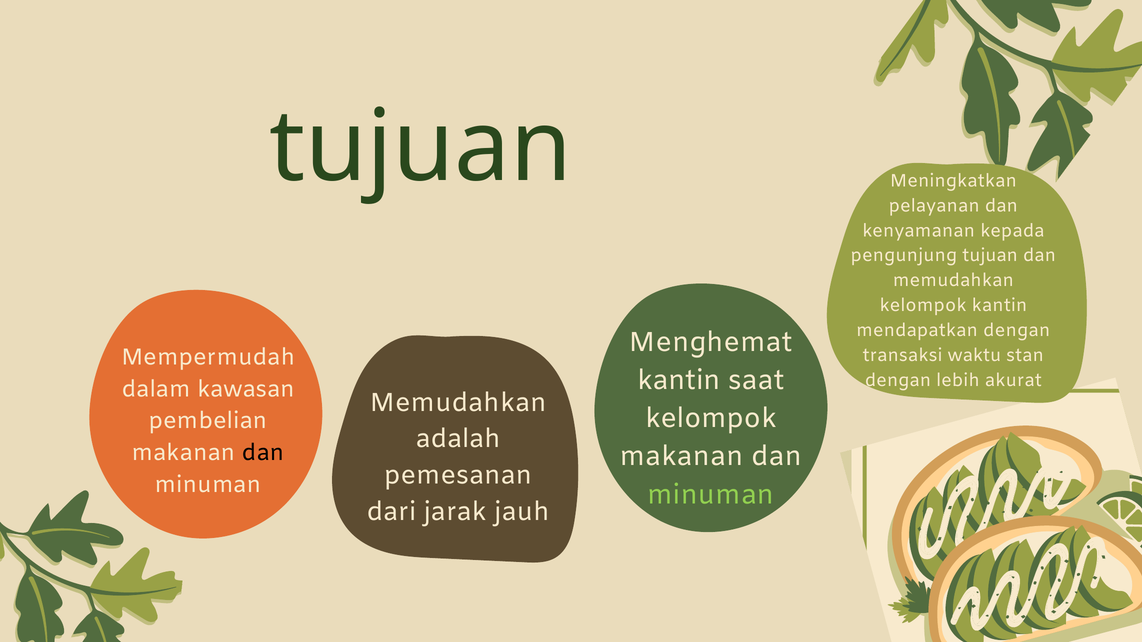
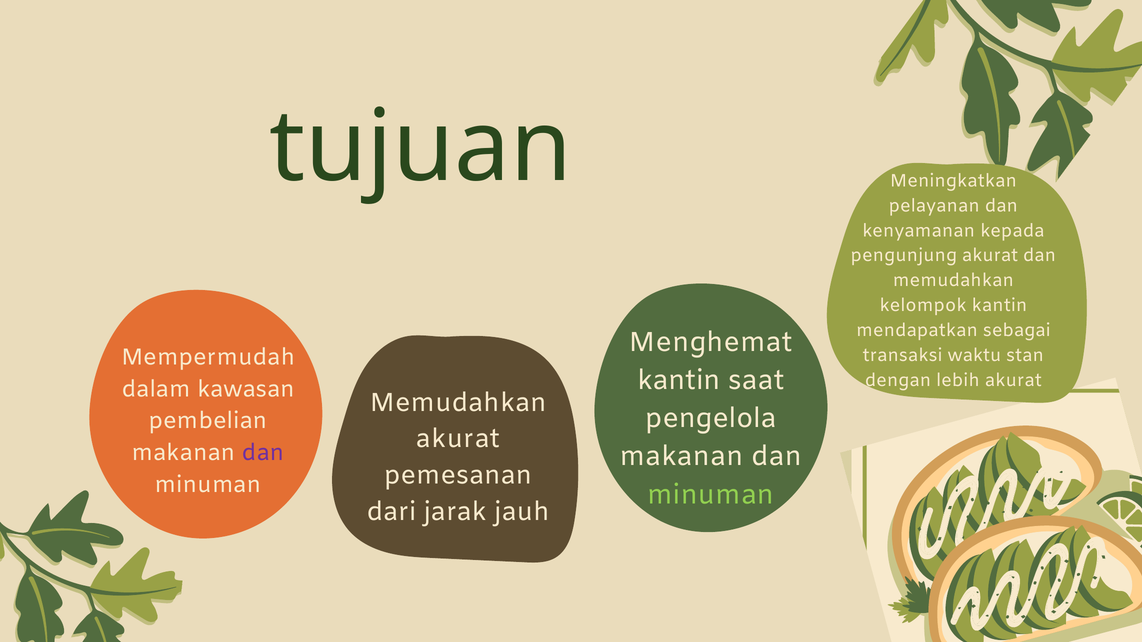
pengunjung tujuan: tujuan -> akurat
mendapatkan dengan: dengan -> sebagai
kelompok at (711, 419): kelompok -> pengelola
adalah at (458, 439): adalah -> akurat
dan at (263, 453) colour: black -> purple
